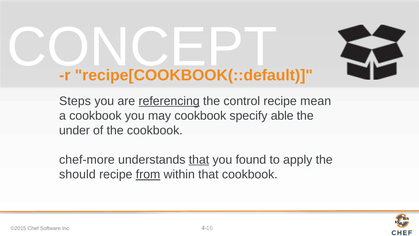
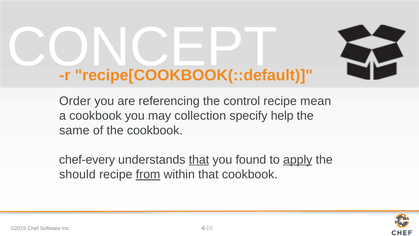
Steps: Steps -> Order
referencing underline: present -> none
may cookbook: cookbook -> collection
able: able -> help
under: under -> same
chef-more: chef-more -> chef-every
apply underline: none -> present
